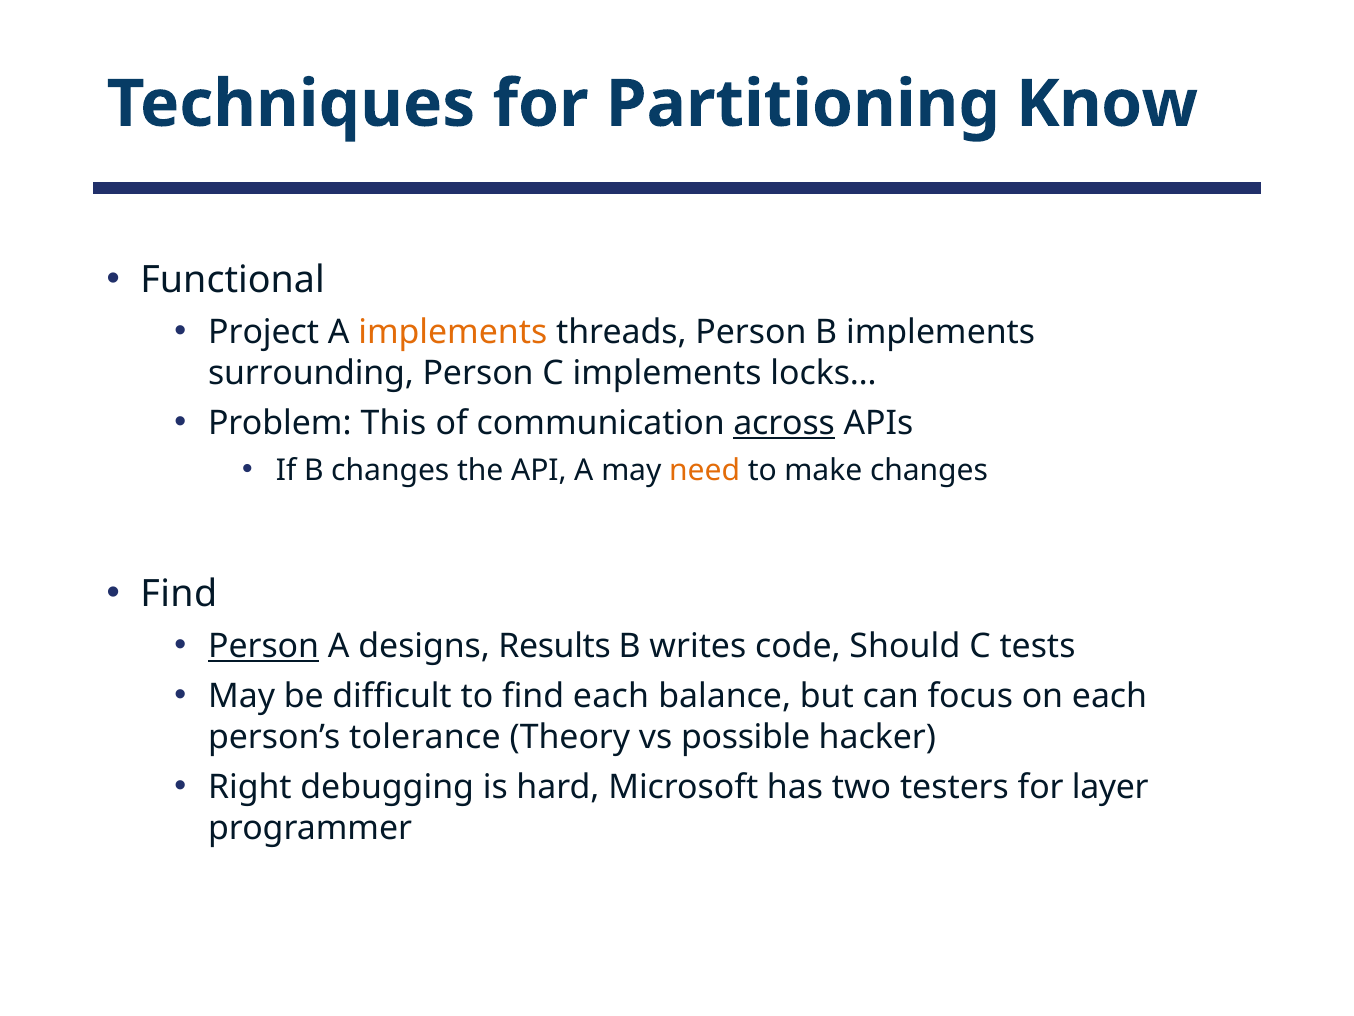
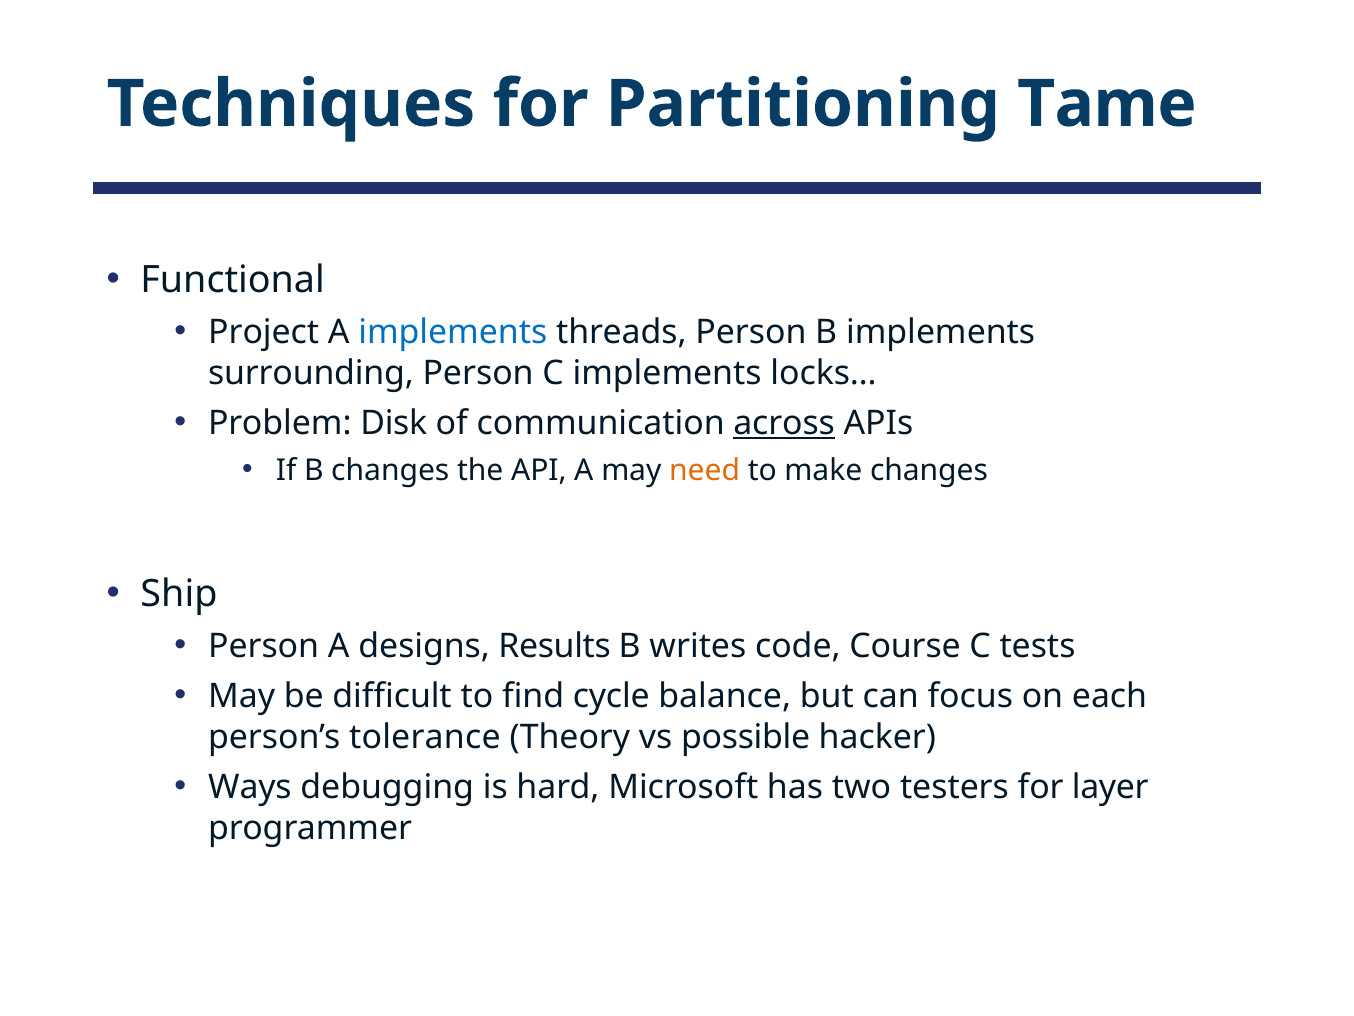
Know: Know -> Tame
implements at (453, 332) colour: orange -> blue
This: This -> Disk
Find at (179, 594): Find -> Ship
Person at (264, 646) underline: present -> none
Should: Should -> Course
find each: each -> cycle
Right: Right -> Ways
